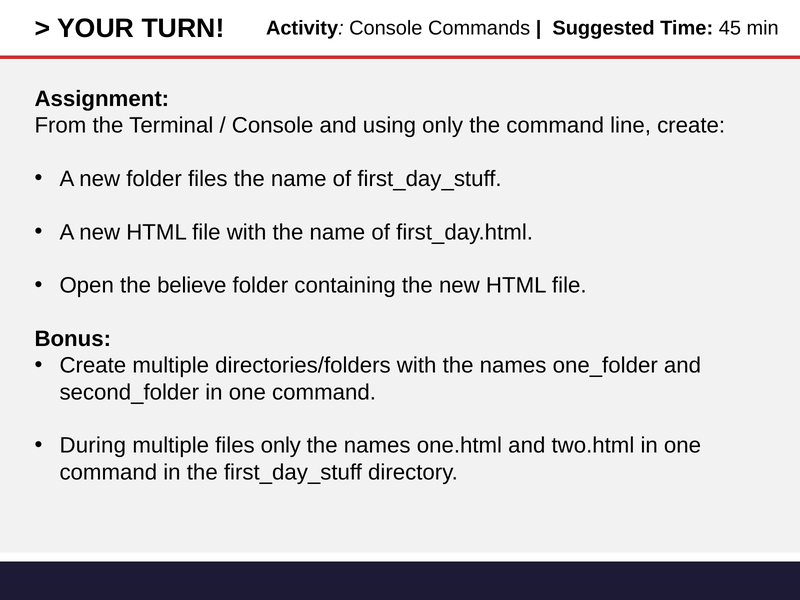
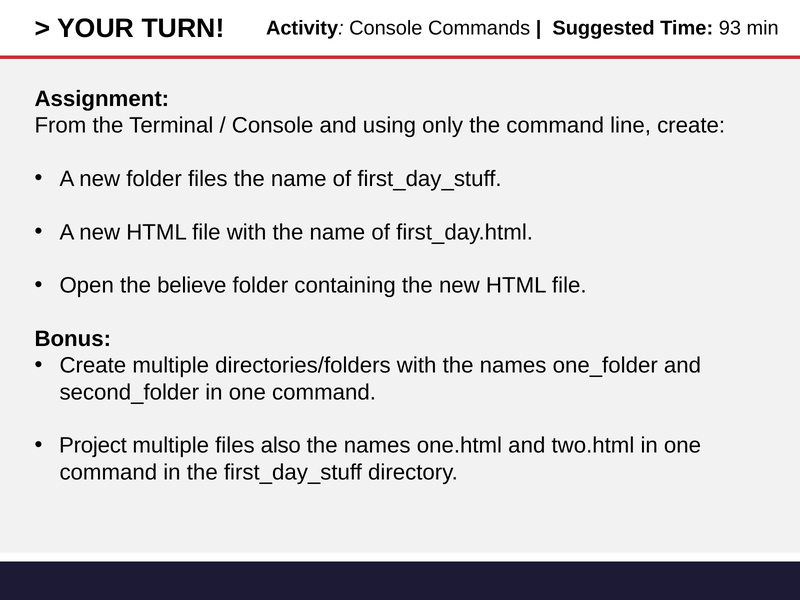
45: 45 -> 93
During: During -> Project
files only: only -> also
